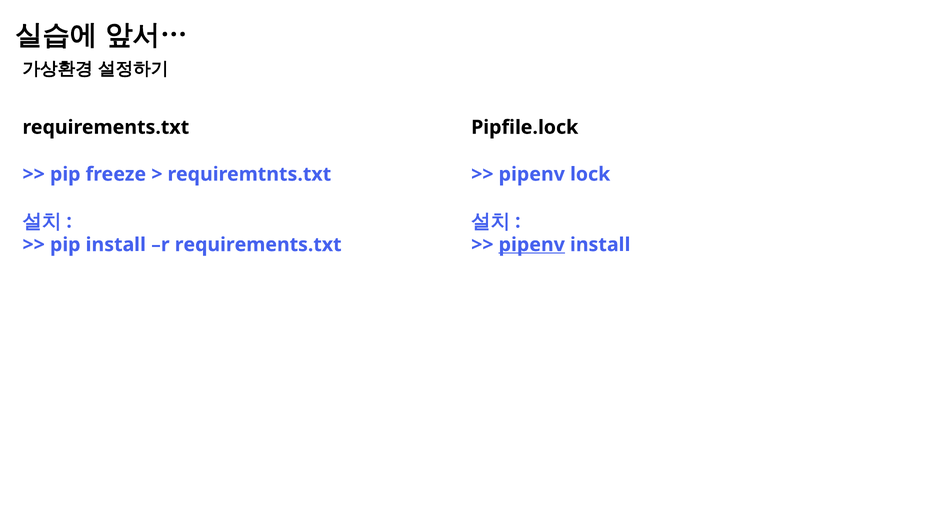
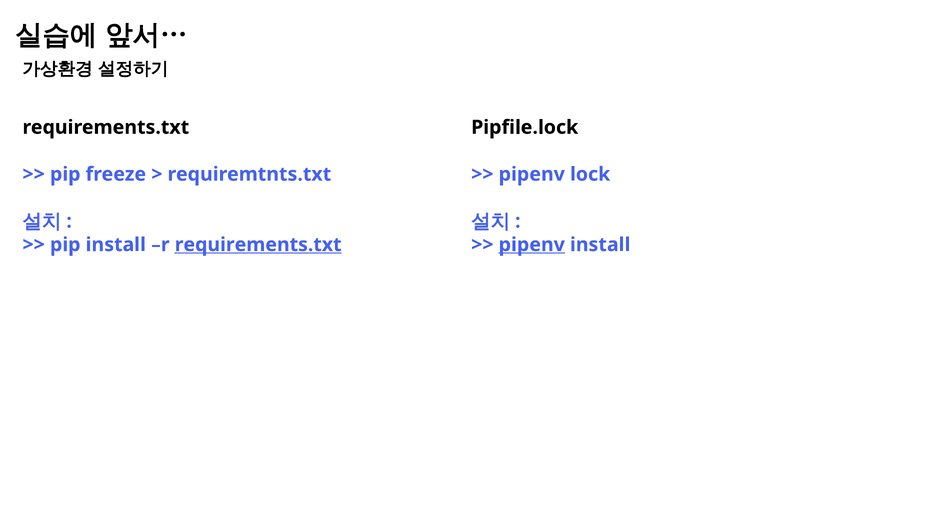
requirements.txt at (258, 245) underline: none -> present
